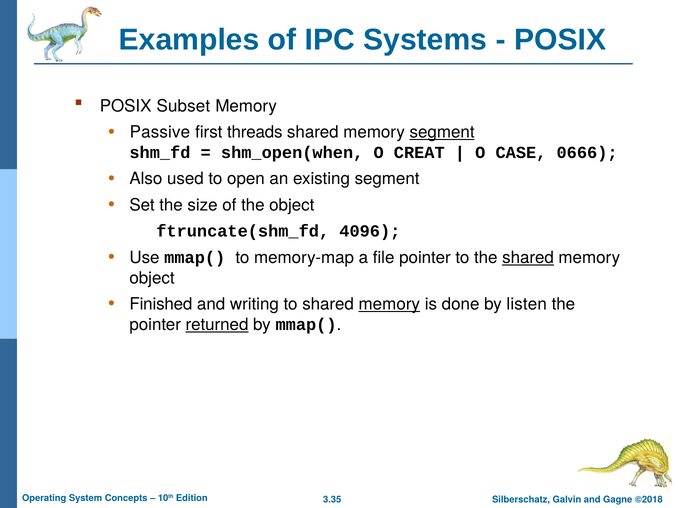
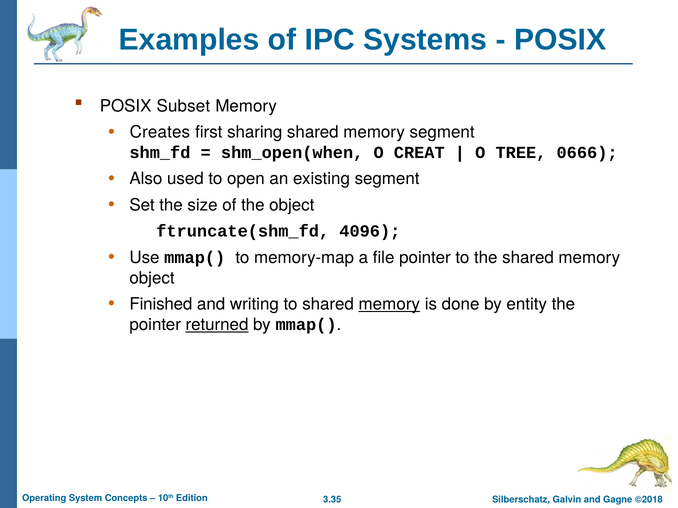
Passive: Passive -> Creates
threads: threads -> sharing
segment at (442, 132) underline: present -> none
CASE: CASE -> TREE
shared at (528, 258) underline: present -> none
listen: listen -> entity
